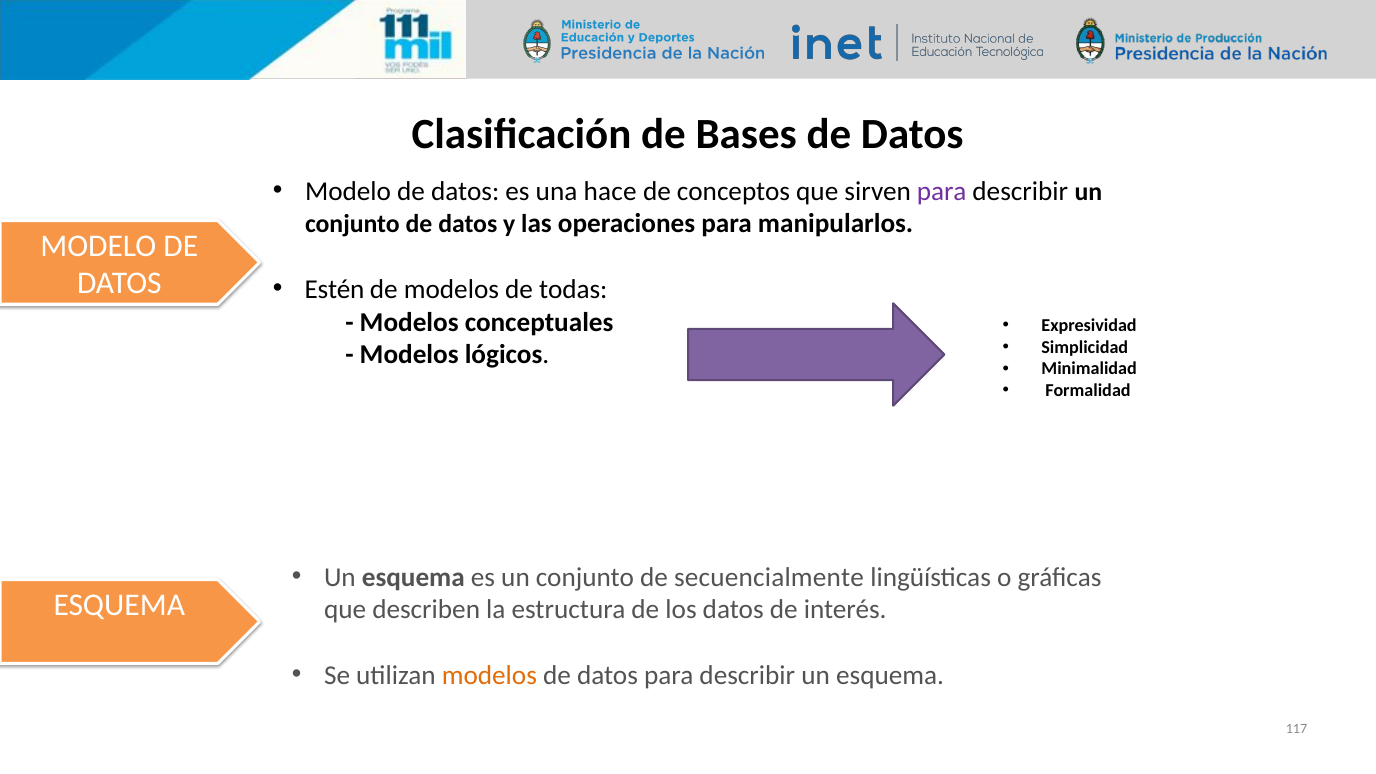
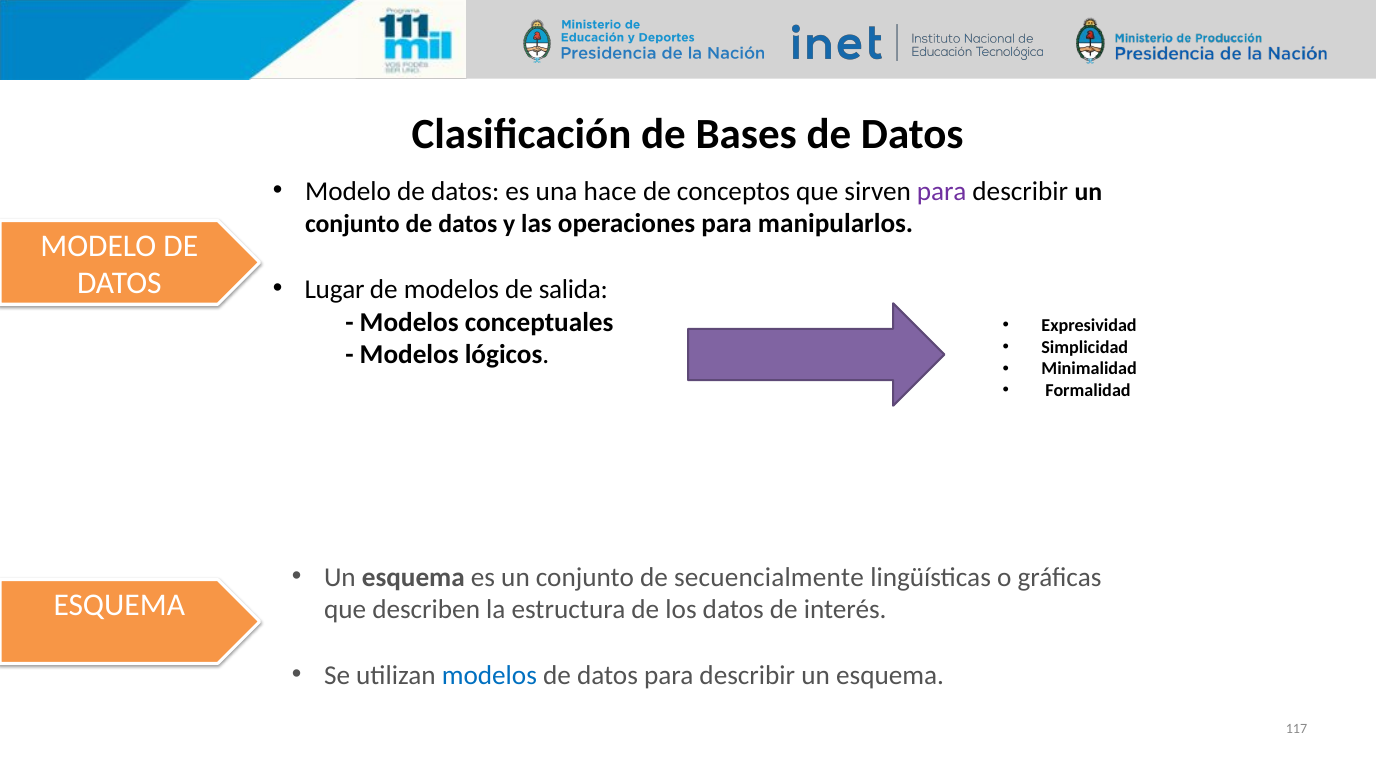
Estén: Estén -> Lugar
todas: todas -> salida
modelos at (489, 675) colour: orange -> blue
